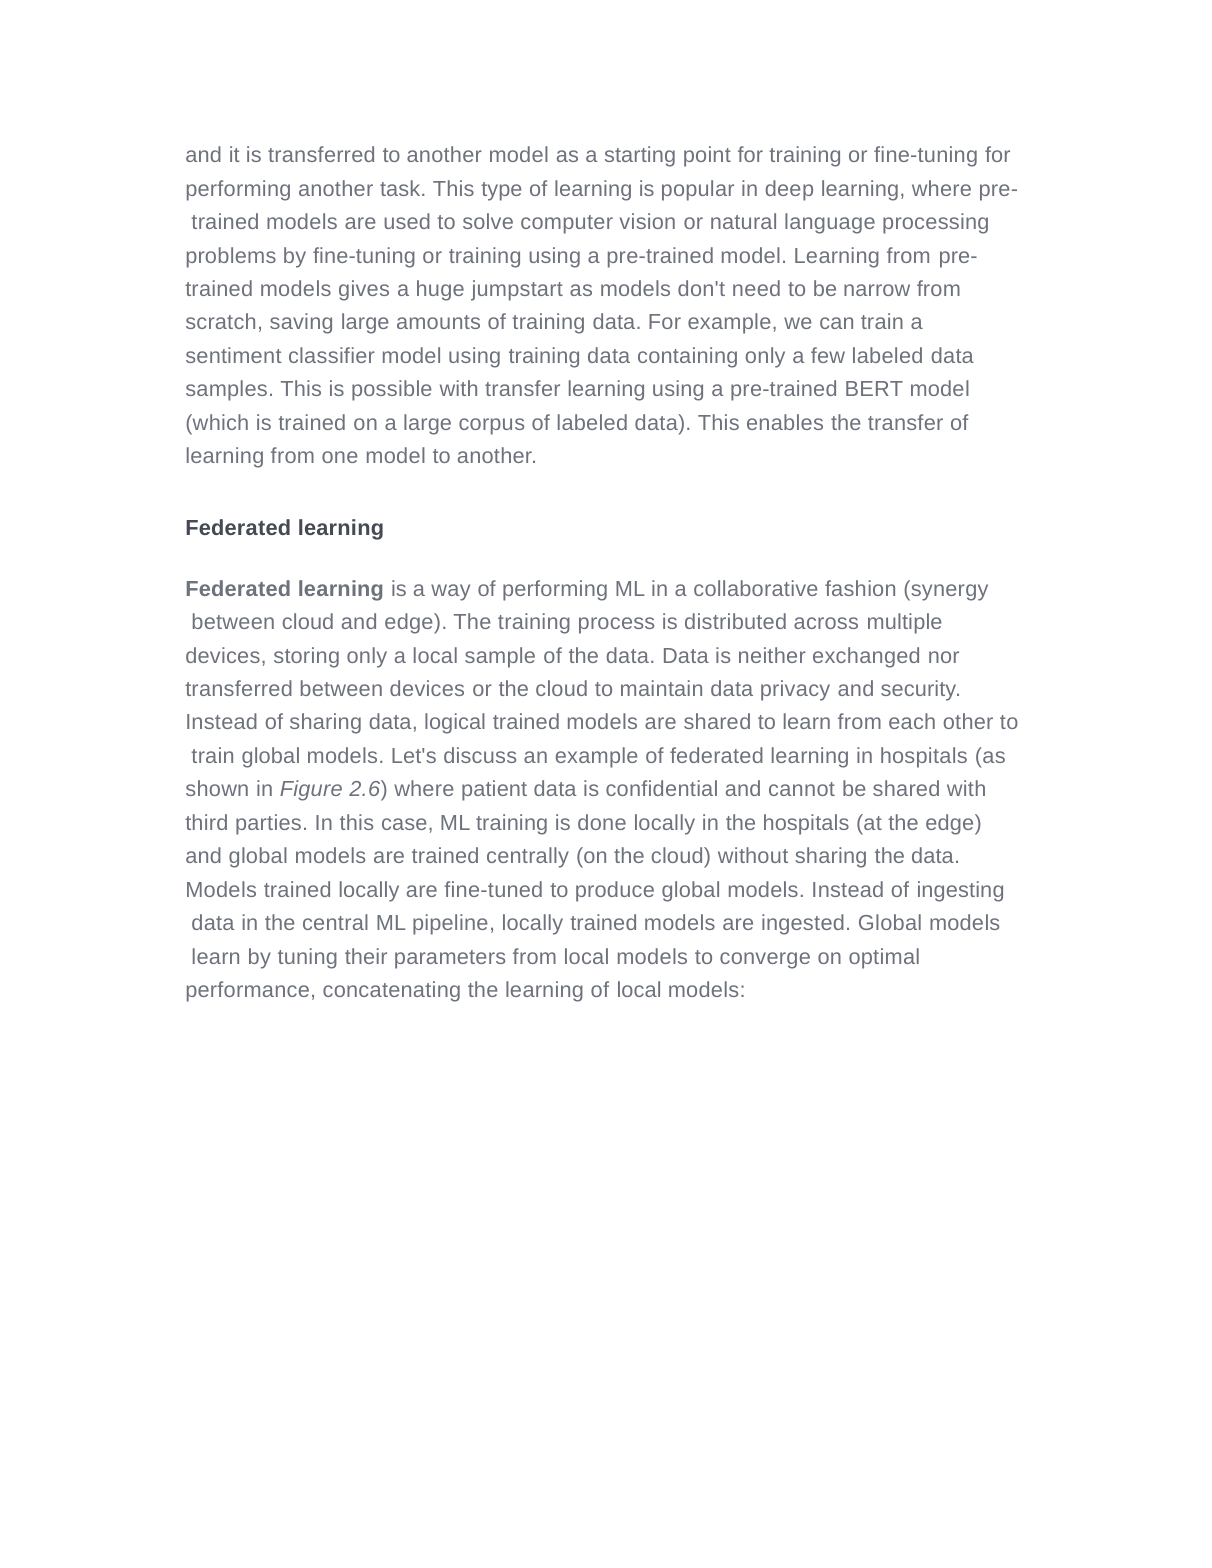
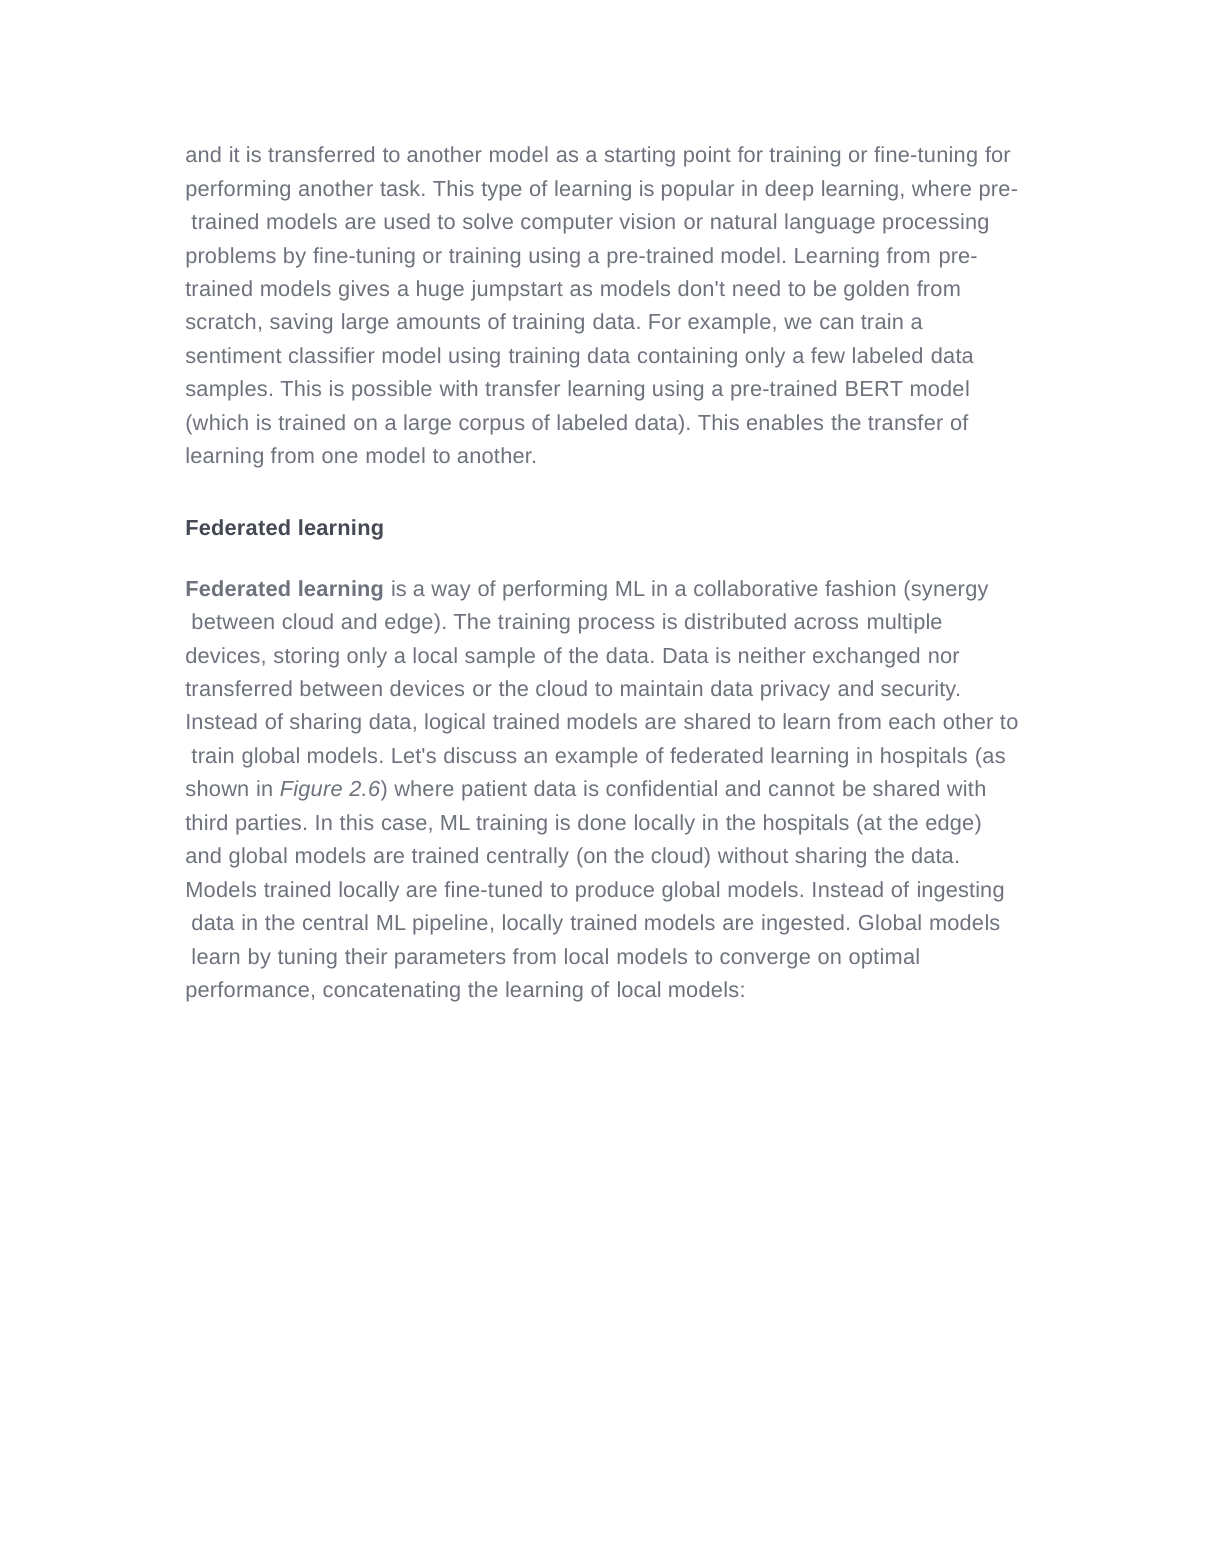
narrow: narrow -> golden
